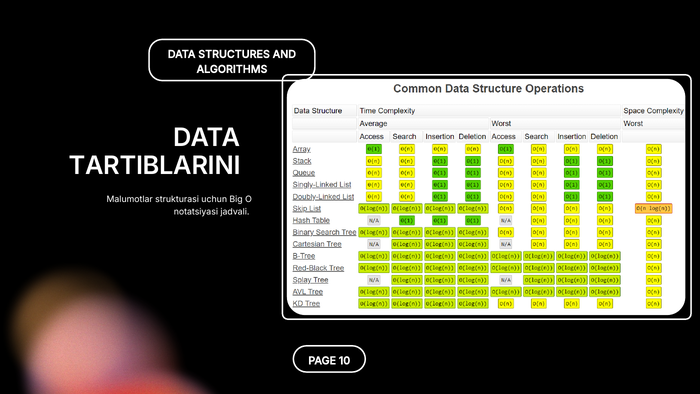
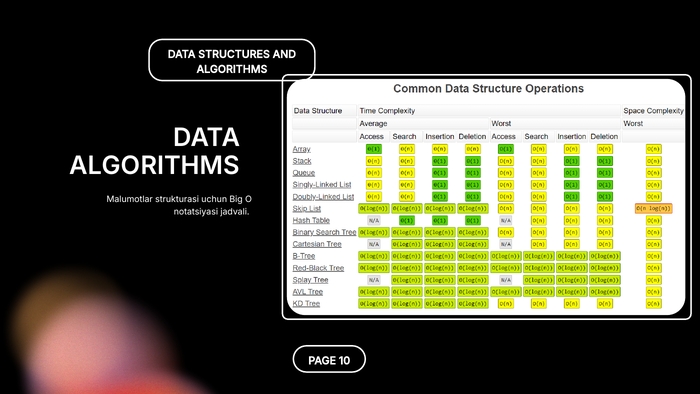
TARTIBLARINI at (155, 166): TARTIBLARINI -> ALGORITHMS
